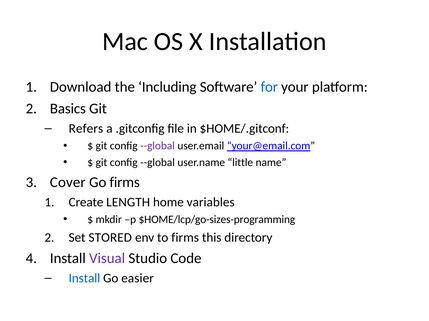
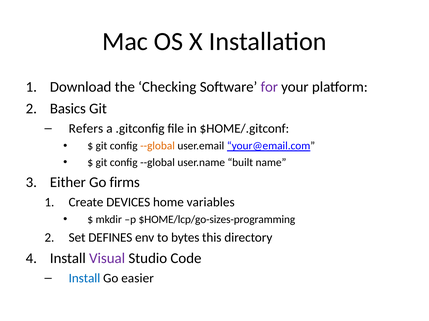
Including: Including -> Checking
for colour: blue -> purple
--global at (158, 146) colour: purple -> orange
little: little -> built
Cover: Cover -> Either
LENGTH: LENGTH -> DEVICES
STORED: STORED -> DEFINES
to firms: firms -> bytes
